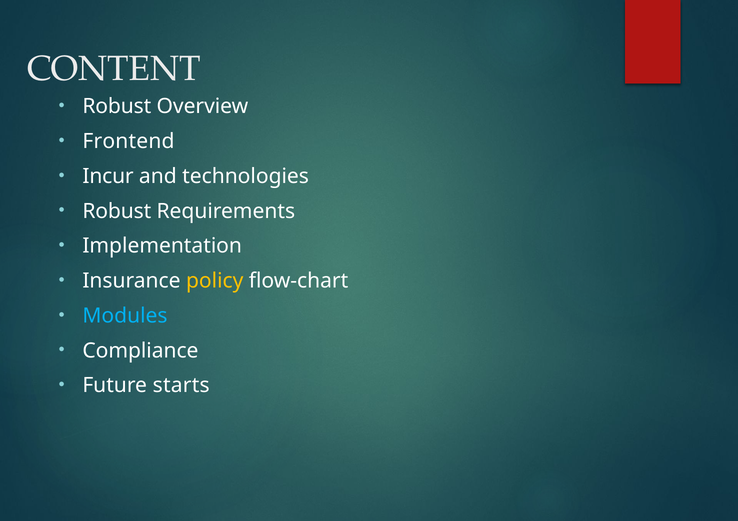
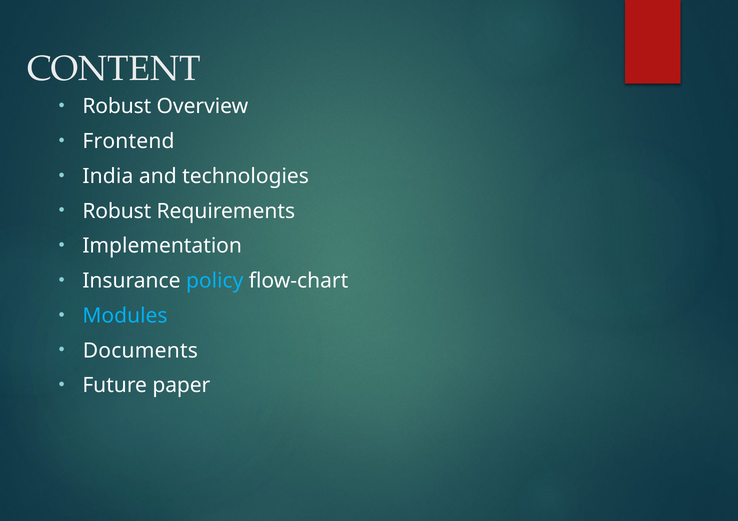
Incur: Incur -> India
policy colour: yellow -> light blue
Compliance: Compliance -> Documents
starts: starts -> paper
